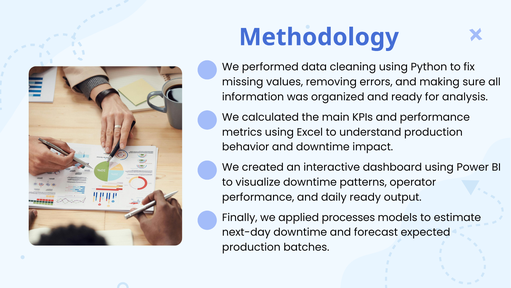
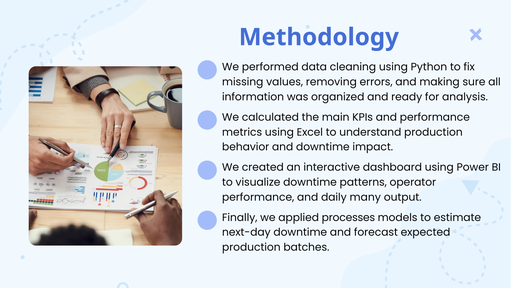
daily ready: ready -> many
